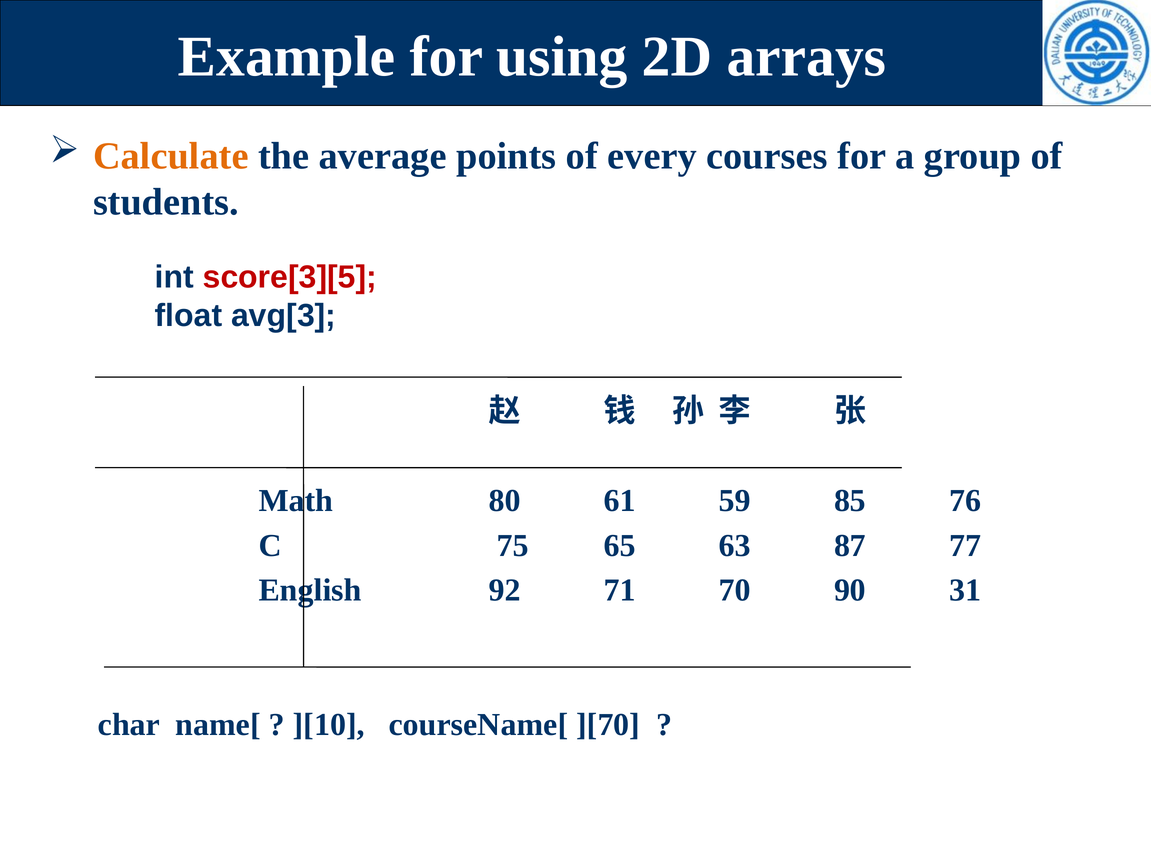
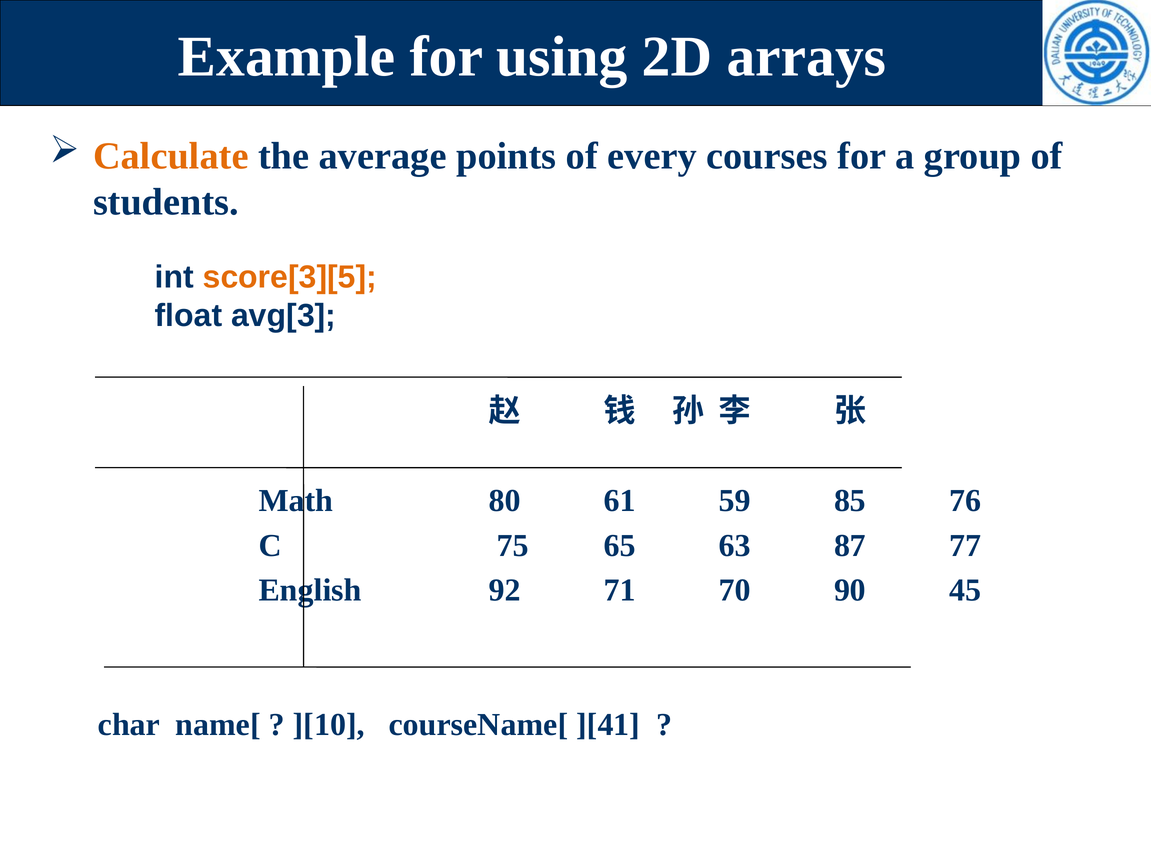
score[3][5 colour: red -> orange
31: 31 -> 45
][70: ][70 -> ][41
